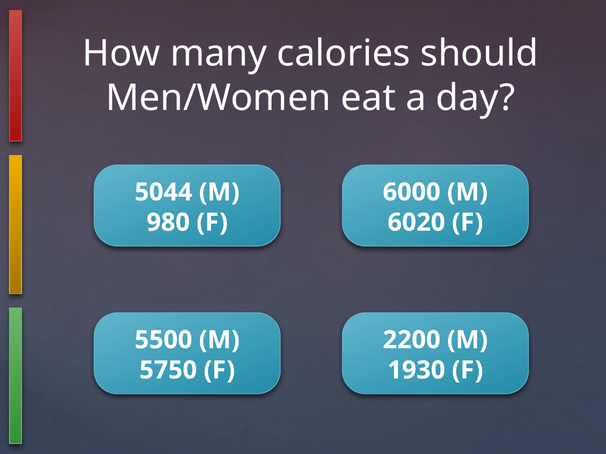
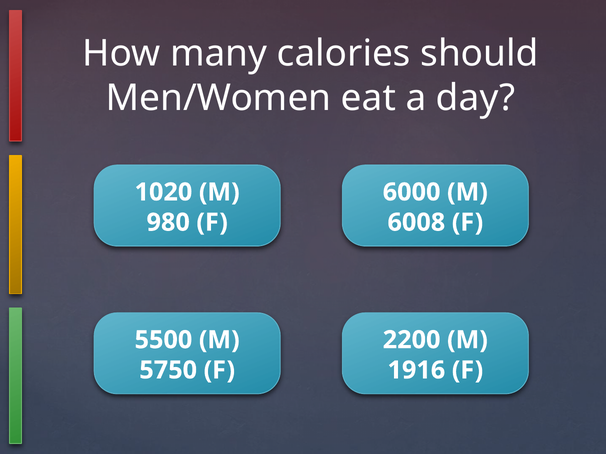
5044: 5044 -> 1020
6020: 6020 -> 6008
1930: 1930 -> 1916
